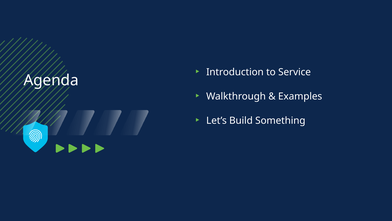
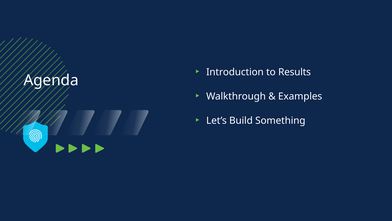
Service: Service -> Results
